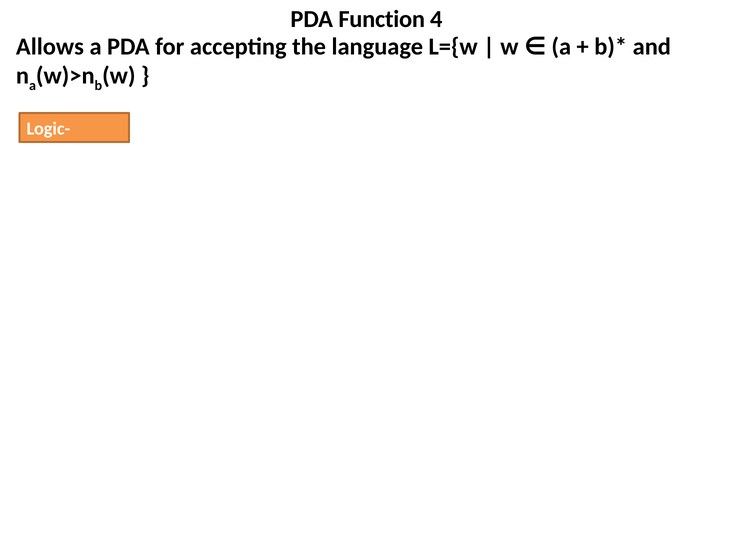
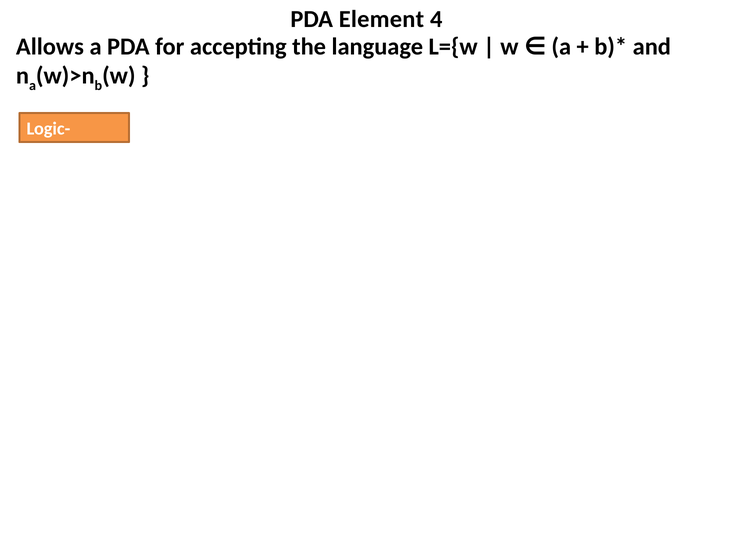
Function: Function -> Element
